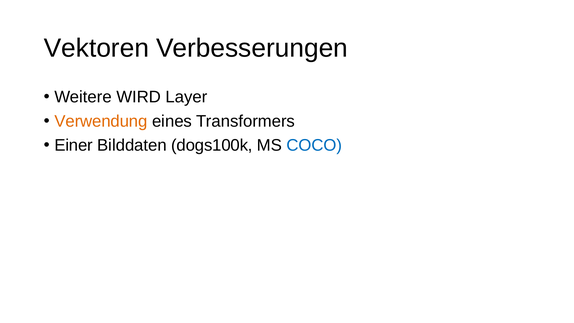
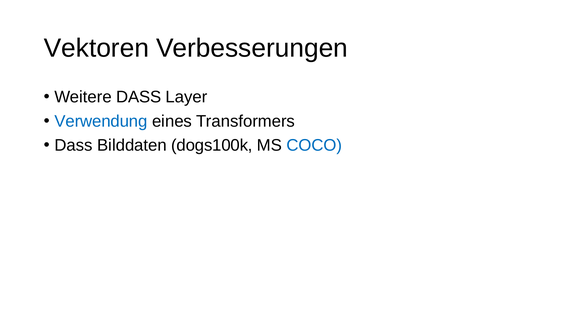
Weitere WIRD: WIRD -> DASS
Verwendung colour: orange -> blue
Einer at (74, 145): Einer -> Dass
